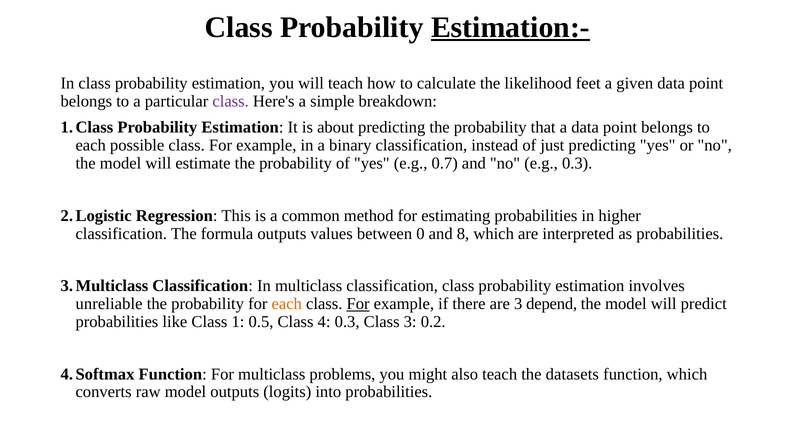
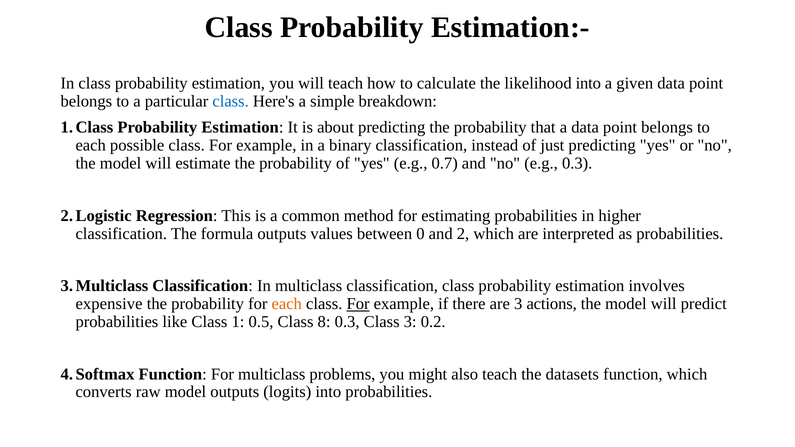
Estimation:- underline: present -> none
likelihood feet: feet -> into
class at (231, 101) colour: purple -> blue
8: 8 -> 2
unreliable: unreliable -> expensive
depend: depend -> actions
4: 4 -> 8
